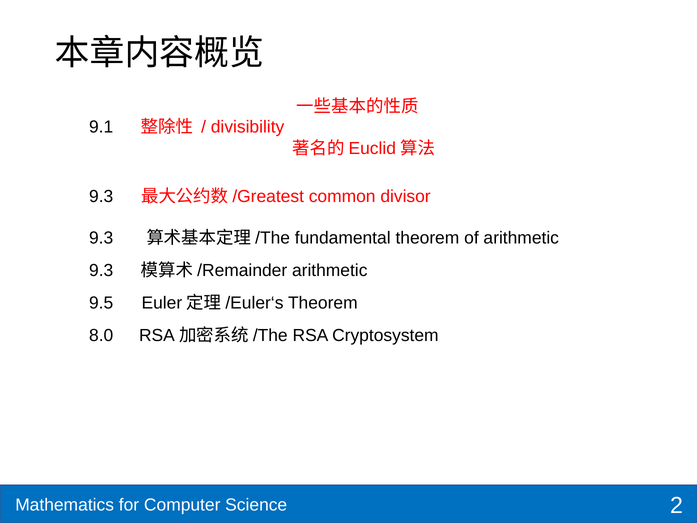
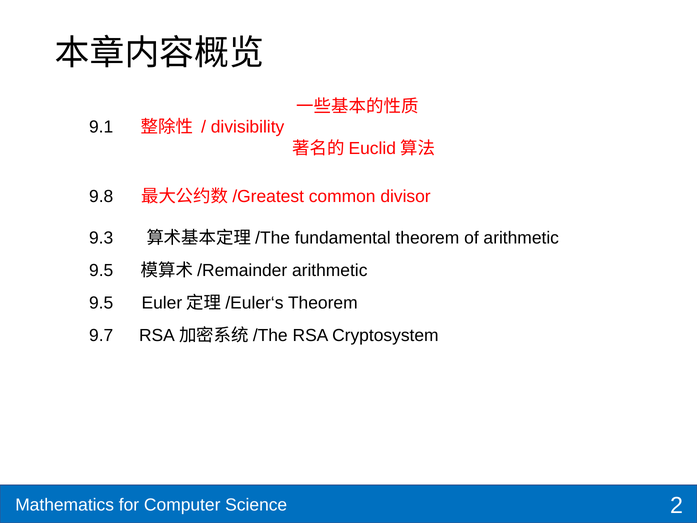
9.3 at (101, 196): 9.3 -> 9.8
9.3 at (101, 270): 9.3 -> 9.5
8.0: 8.0 -> 9.7
